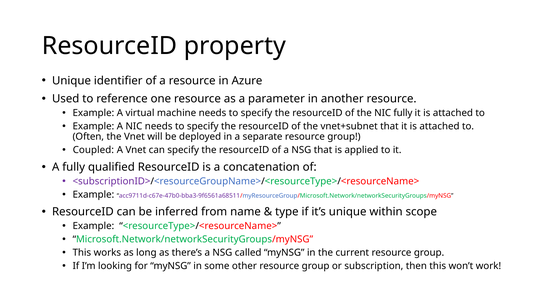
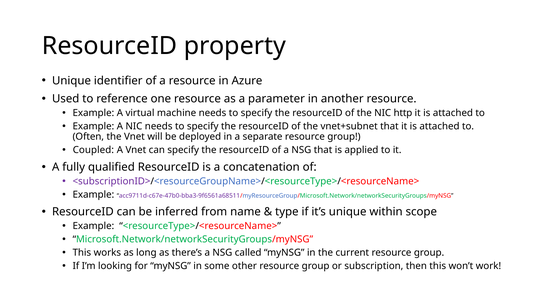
NIC fully: fully -> http
